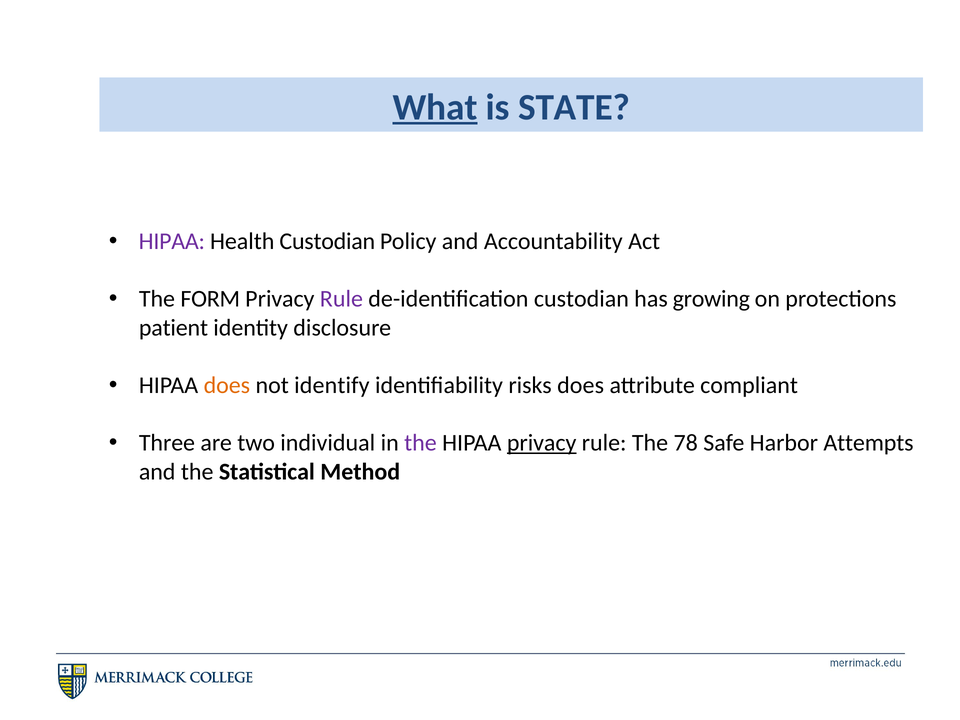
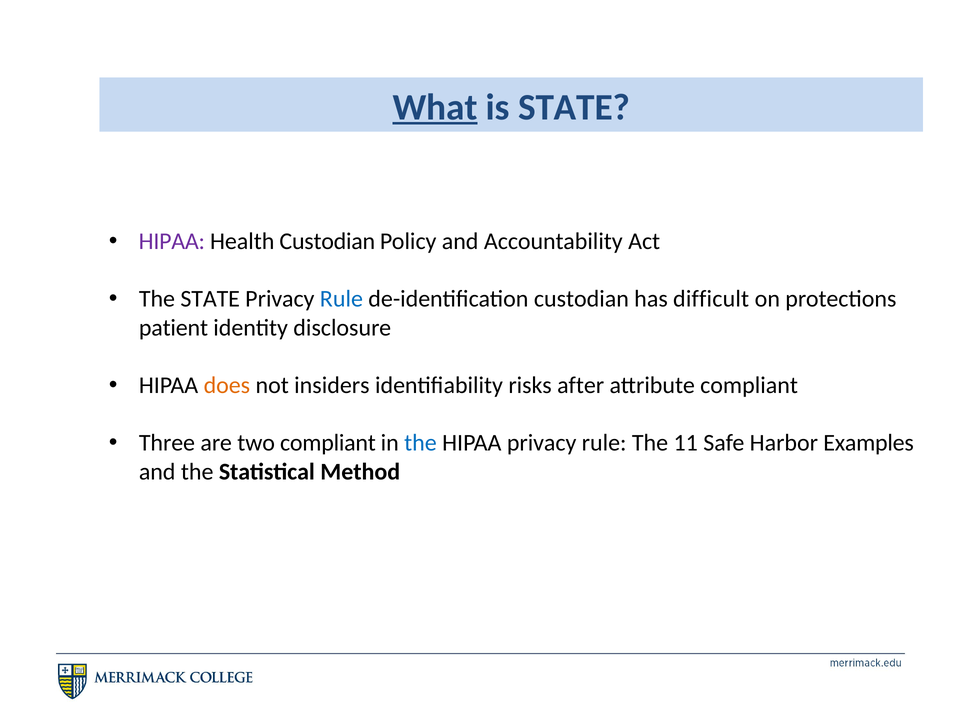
The FORM: FORM -> STATE
Rule at (341, 299) colour: purple -> blue
growing: growing -> difficult
identify: identify -> insiders
risks does: does -> after
two individual: individual -> compliant
the at (420, 443) colour: purple -> blue
privacy at (542, 443) underline: present -> none
78: 78 -> 11
Attempts: Attempts -> Examples
